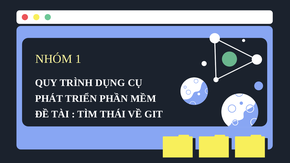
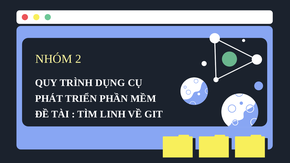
1: 1 -> 2
THÁI: THÁI -> LINH
